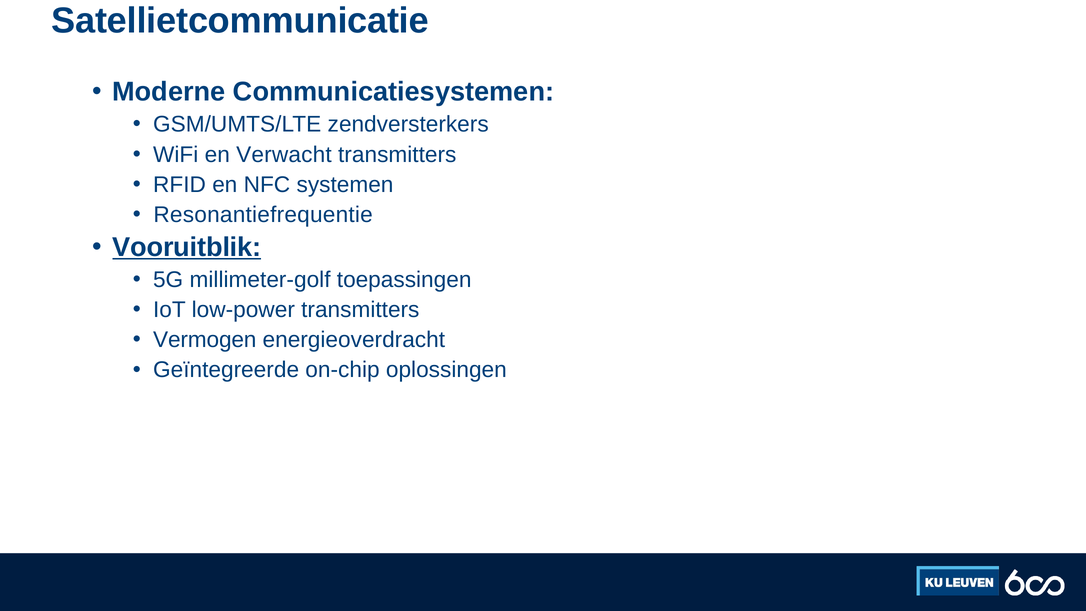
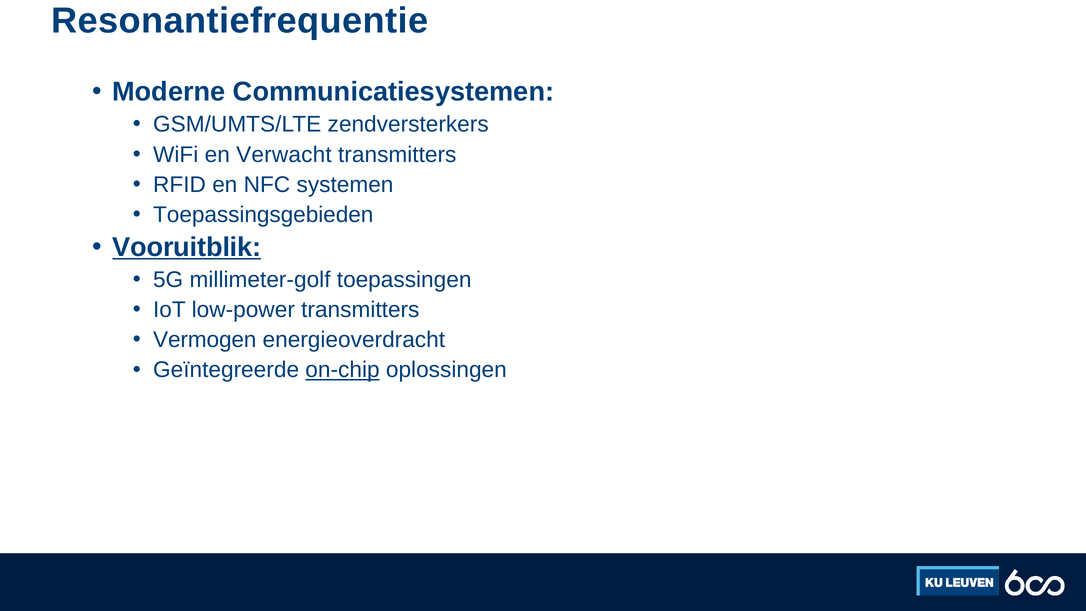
Satellietcommunicatie: Satellietcommunicatie -> Resonantiefrequentie
Resonantiefrequentie: Resonantiefrequentie -> Toepassingsgebieden
on-chip underline: none -> present
